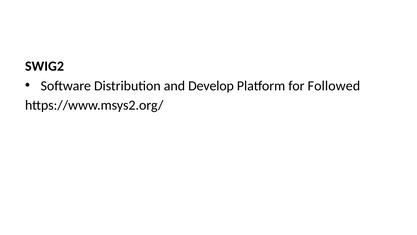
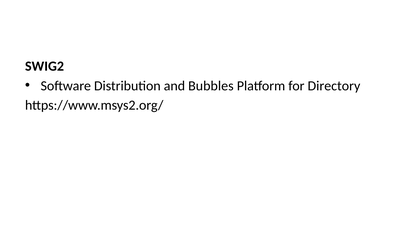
Develop: Develop -> Bubbles
Followed: Followed -> Directory
